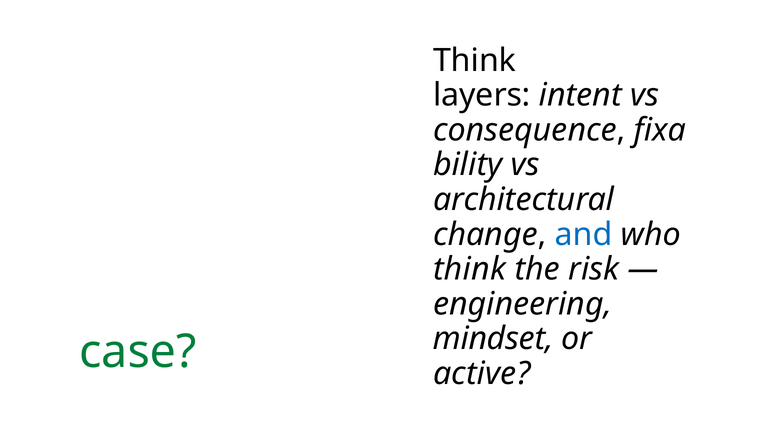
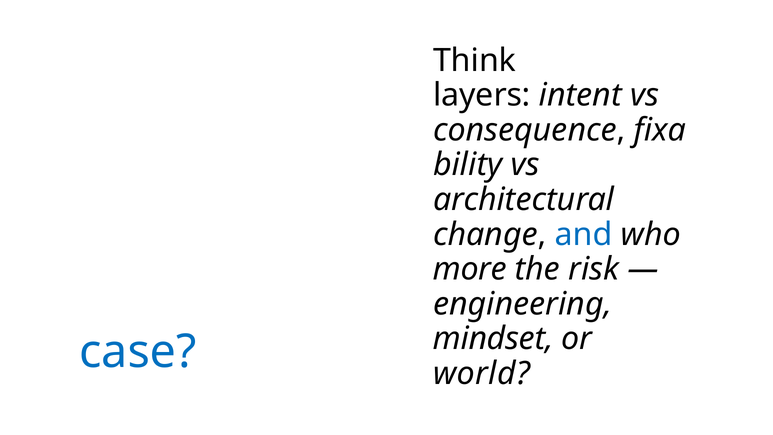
think at (470, 269): think -> more
case colour: green -> blue
active: active -> world
